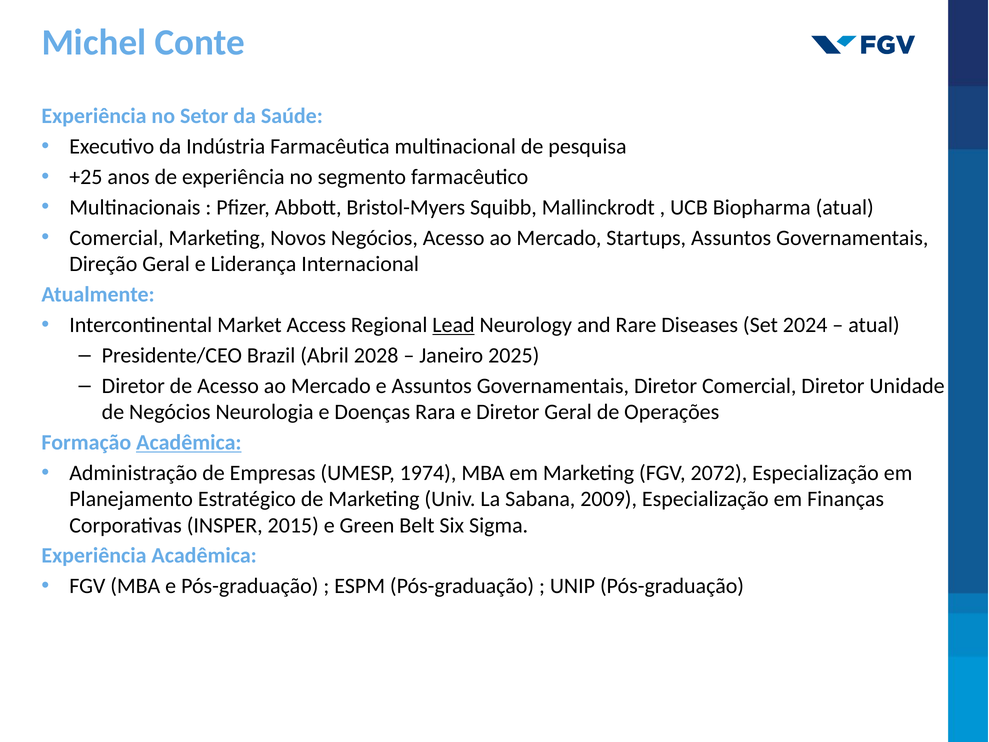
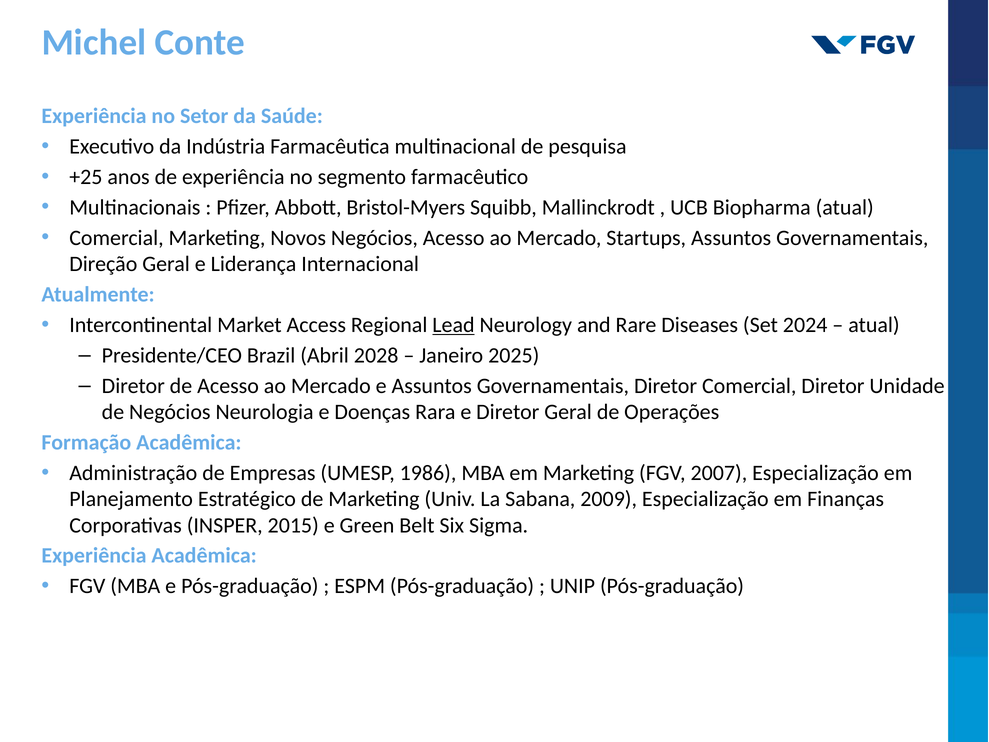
Acadêmica at (189, 442) underline: present -> none
1974: 1974 -> 1986
2072: 2072 -> 2007
